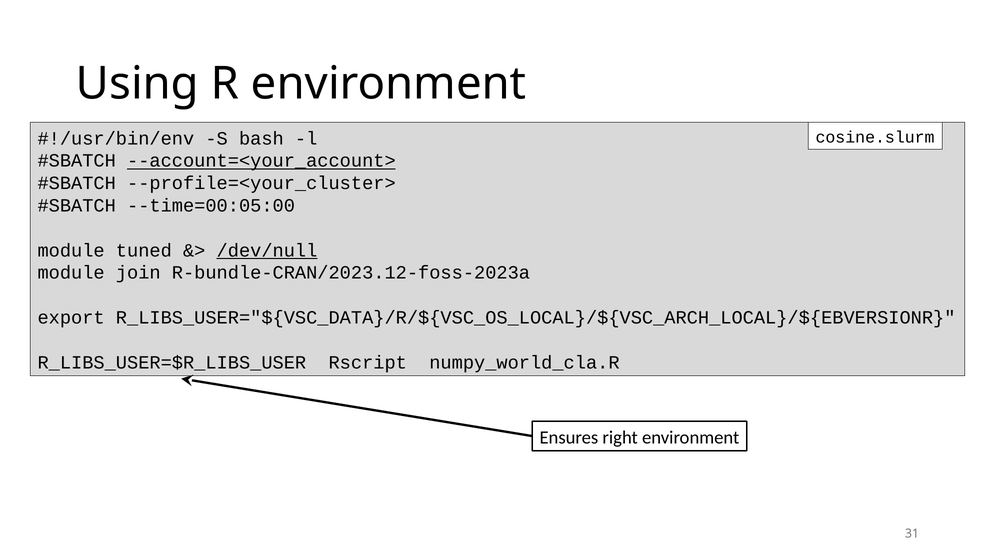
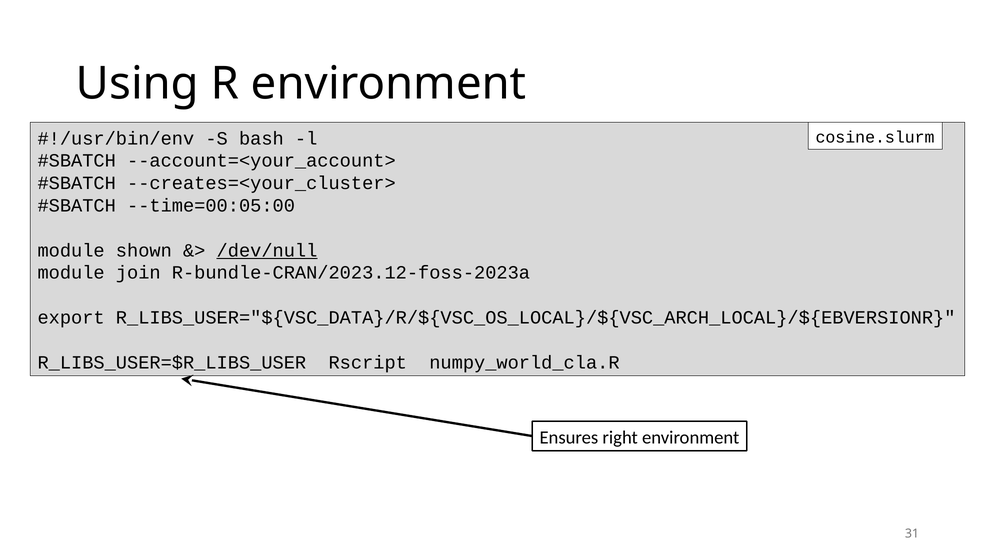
--account=<your_account> underline: present -> none
--profile=<your_cluster>: --profile=<your_cluster> -> --creates=<your_cluster>
tuned: tuned -> shown
